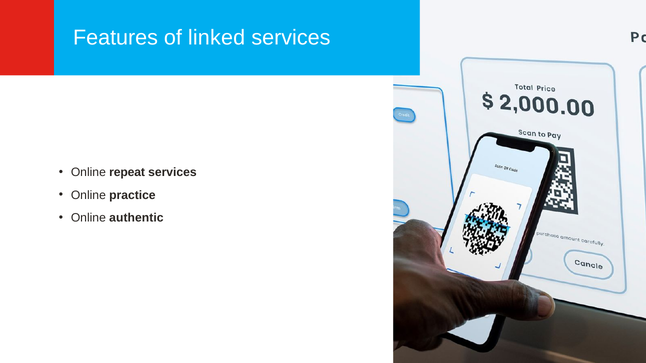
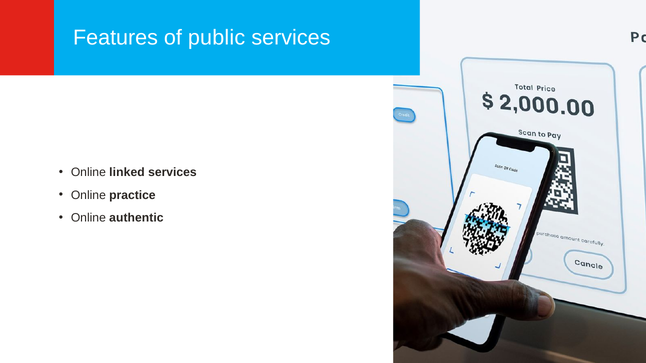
linked: linked -> public
repeat: repeat -> linked
